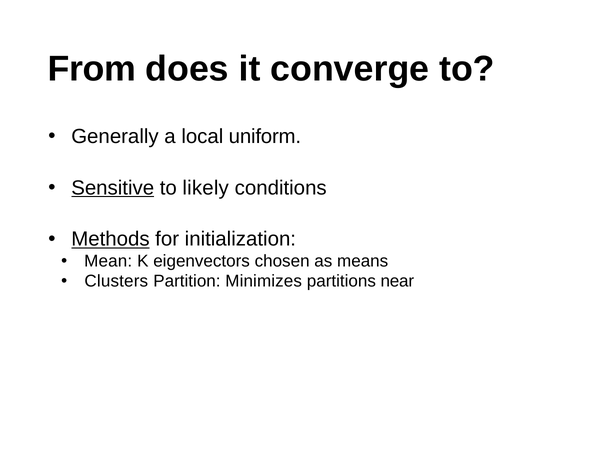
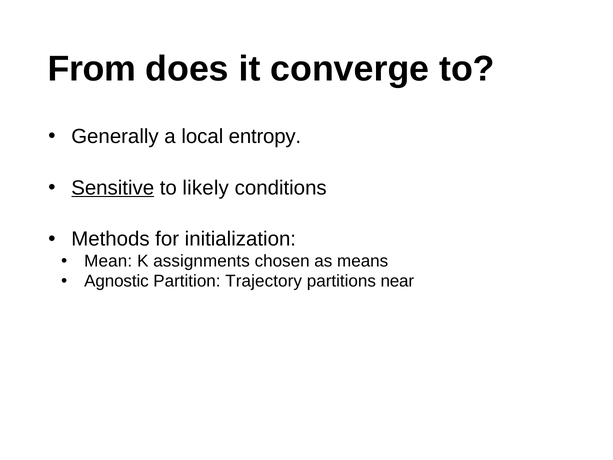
uniform: uniform -> entropy
Methods underline: present -> none
eigenvectors: eigenvectors -> assignments
Clusters: Clusters -> Agnostic
Minimizes: Minimizes -> Trajectory
